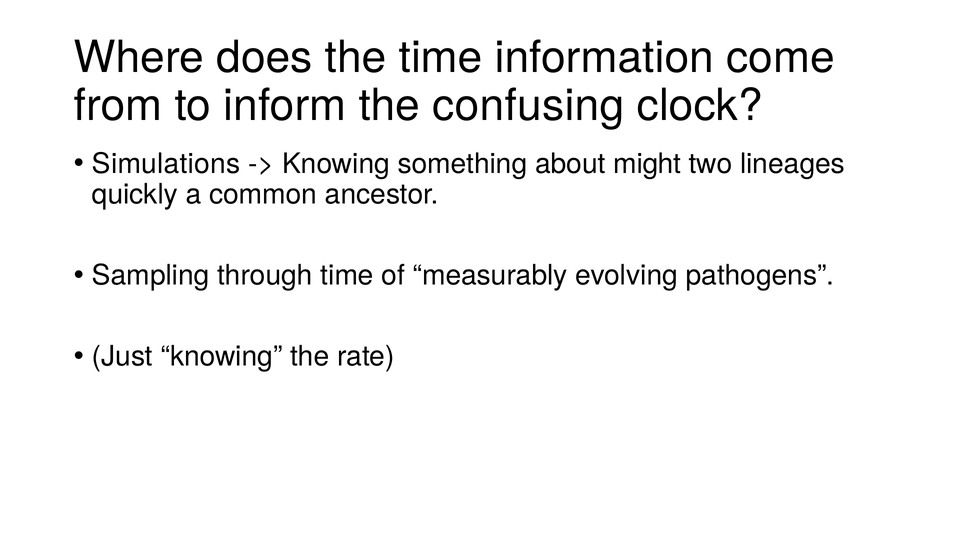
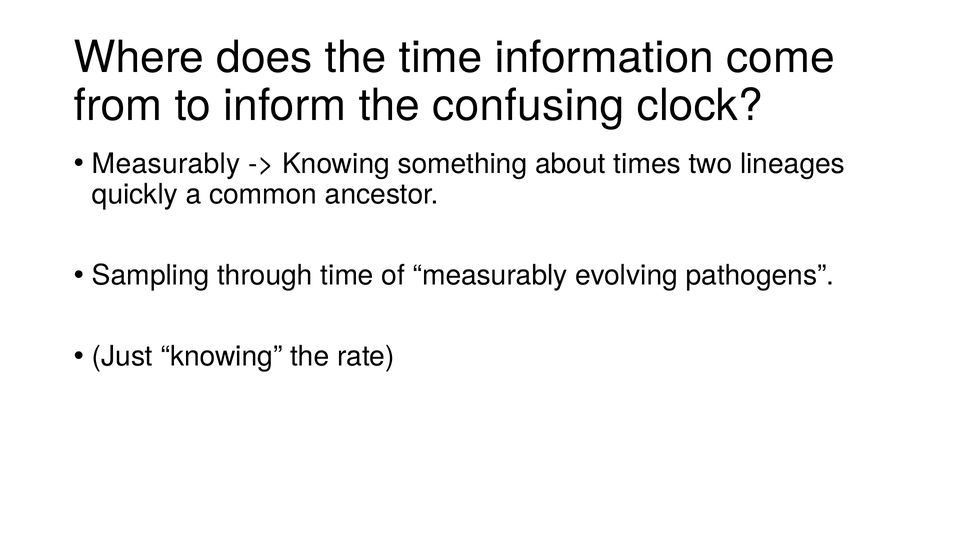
Simulations at (166, 164): Simulations -> Measurably
might: might -> times
